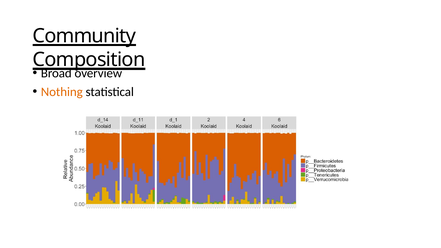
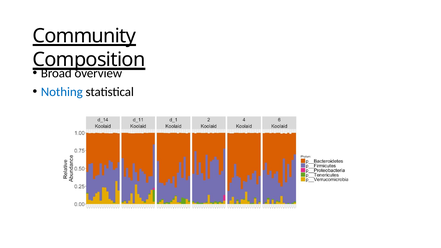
Nothing colour: orange -> blue
